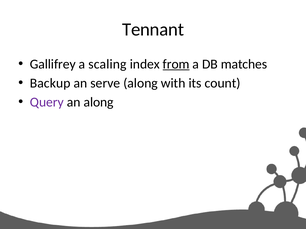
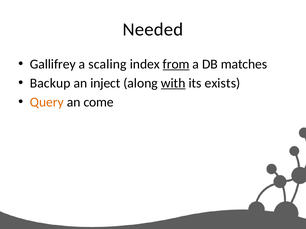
Tennant: Tennant -> Needed
serve: serve -> inject
with underline: none -> present
count: count -> exists
Query colour: purple -> orange
an along: along -> come
